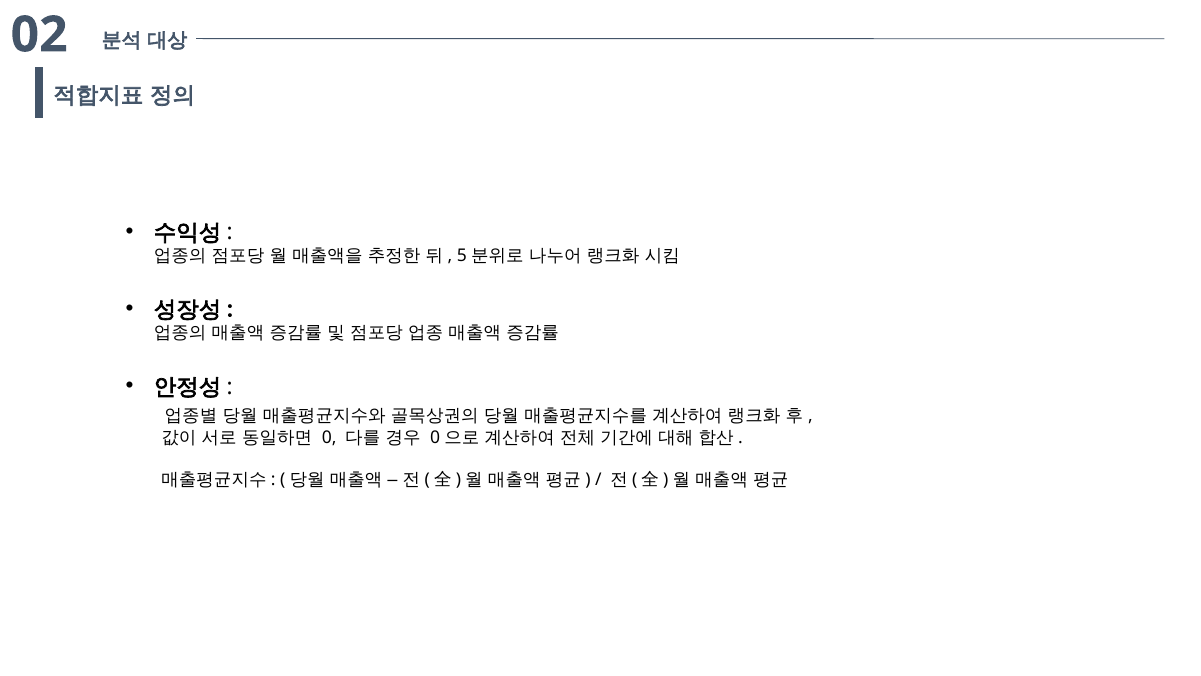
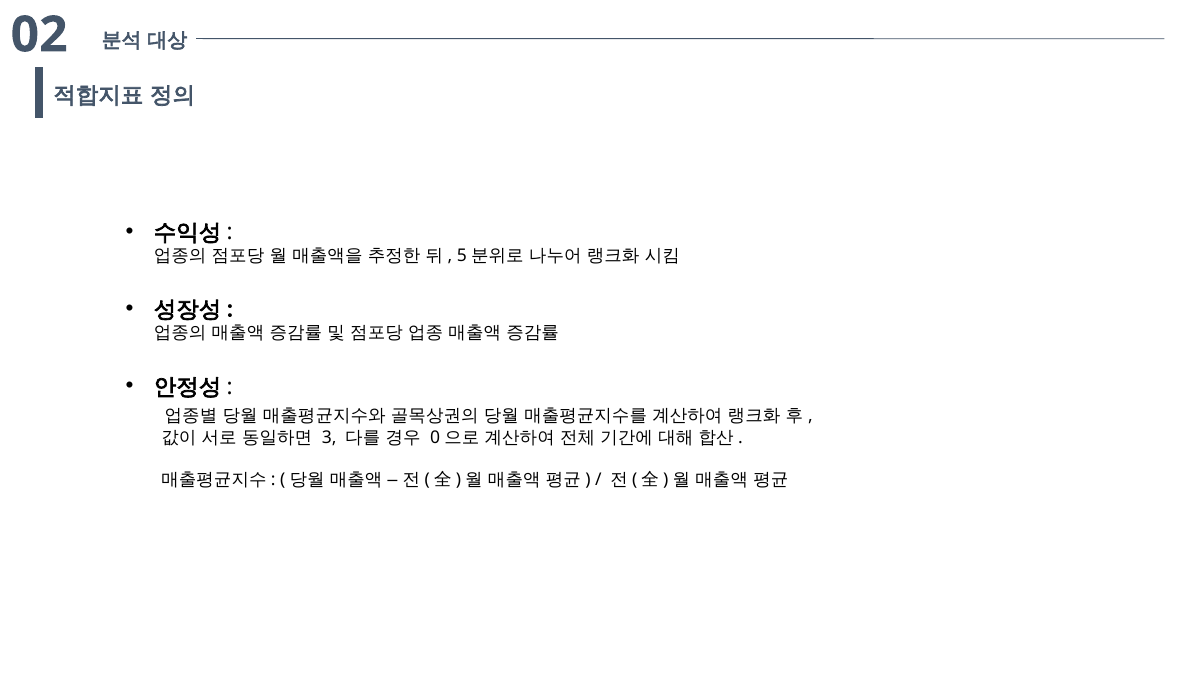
0: 0 -> 3
